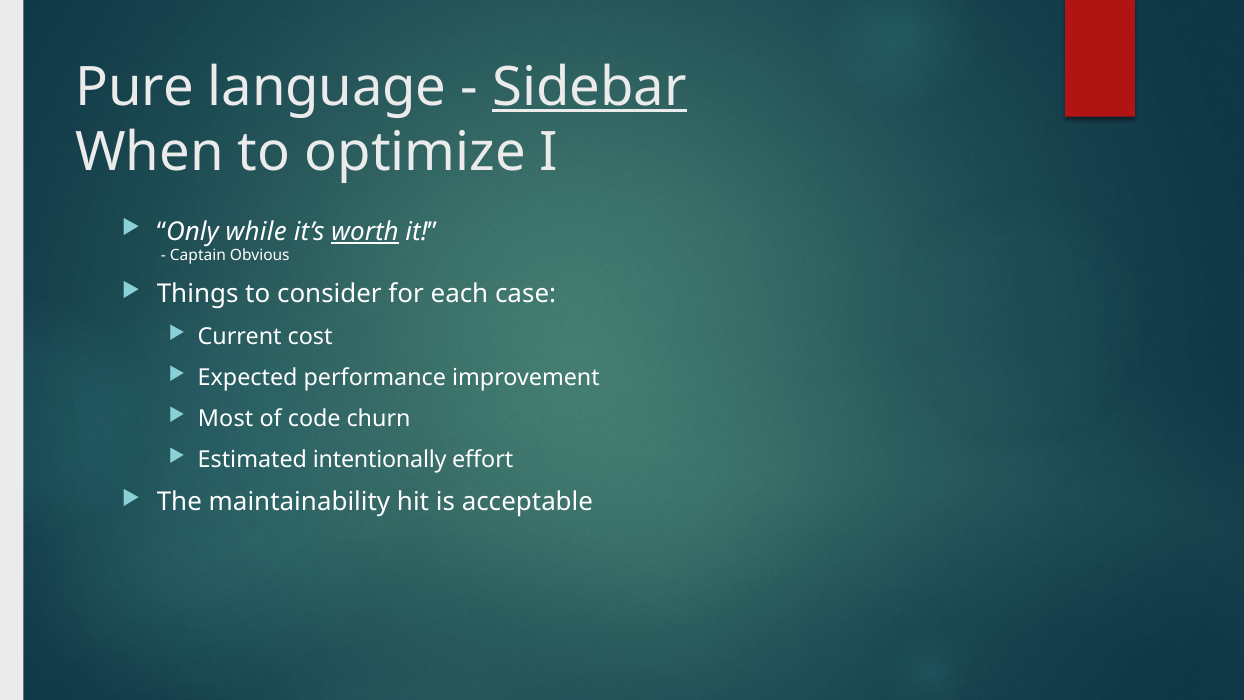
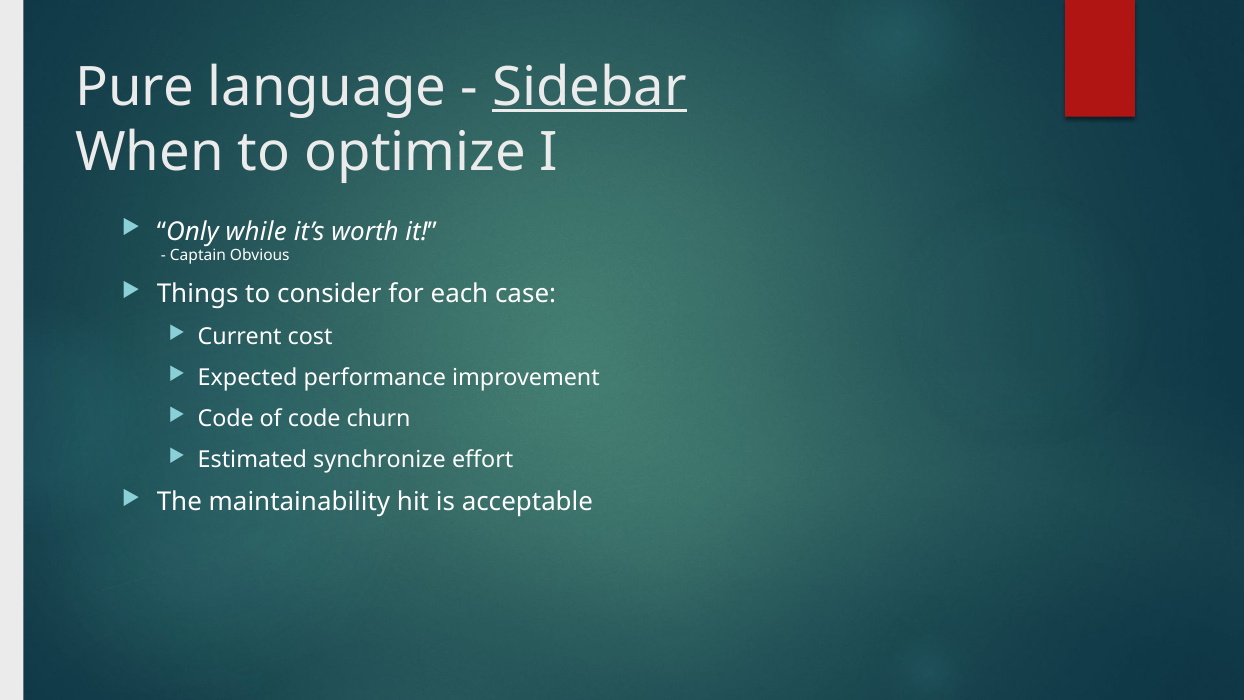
worth underline: present -> none
Most at (226, 419): Most -> Code
intentionally: intentionally -> synchronize
